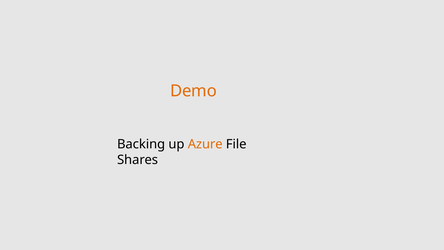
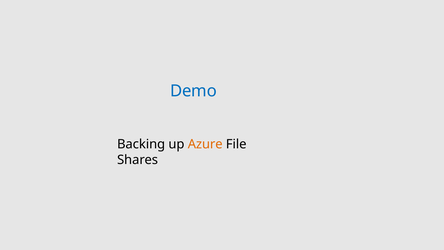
Demo colour: orange -> blue
